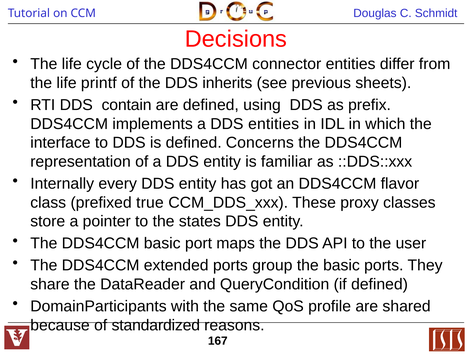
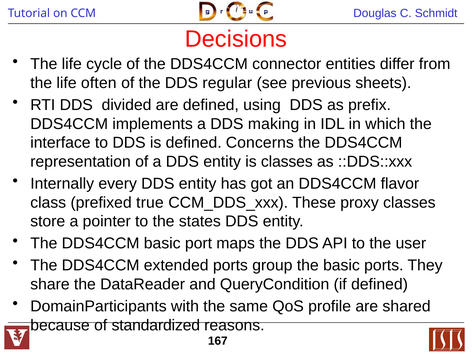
printf: printf -> often
inherits: inherits -> regular
contain: contain -> divided
DDS entities: entities -> making
is familiar: familiar -> classes
